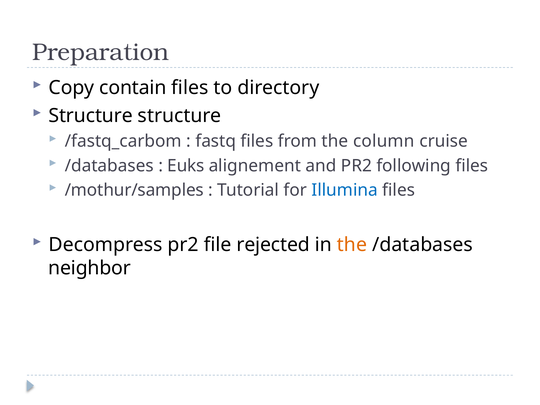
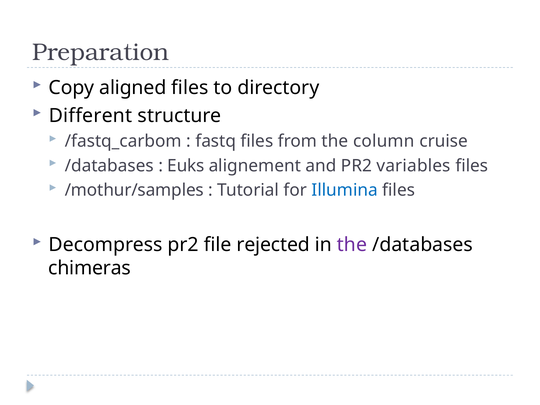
contain: contain -> aligned
Structure at (91, 116): Structure -> Different
following: following -> variables
the at (352, 245) colour: orange -> purple
neighbor: neighbor -> chimeras
